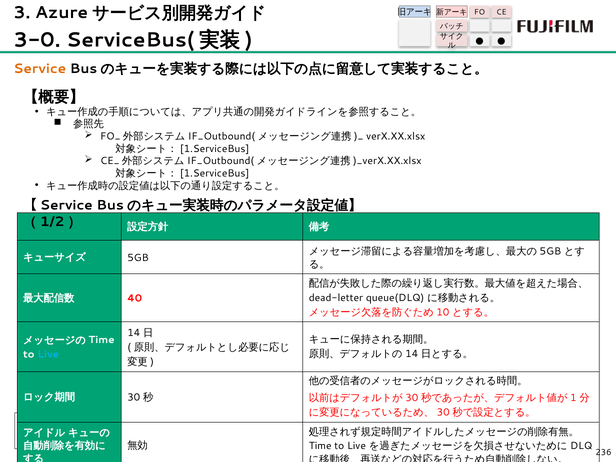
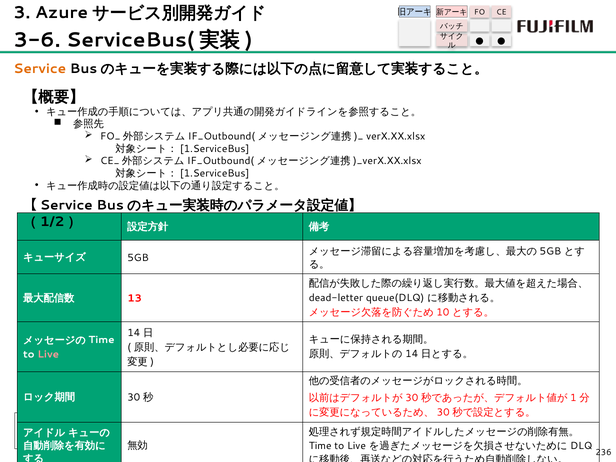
3-0: 3-0 -> 3-6
40: 40 -> 13
Live at (48, 355) colour: light blue -> pink
